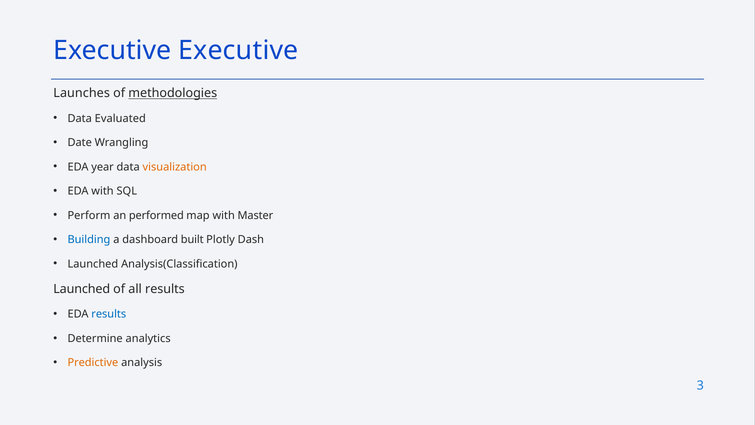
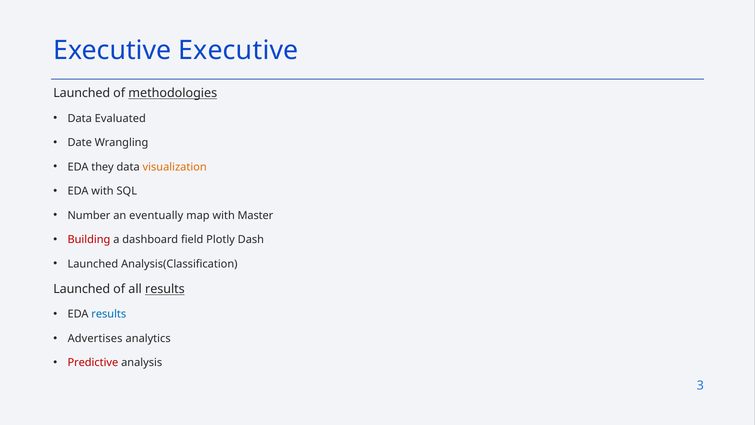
Launches at (82, 93): Launches -> Launched
year: year -> they
Perform: Perform -> Number
performed: performed -> eventually
Building colour: blue -> red
built: built -> field
results at (165, 289) underline: none -> present
Determine: Determine -> Advertises
Predictive colour: orange -> red
